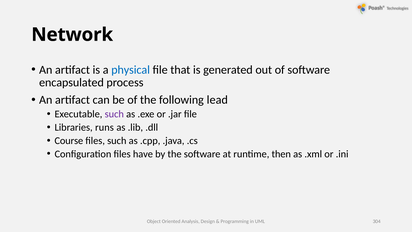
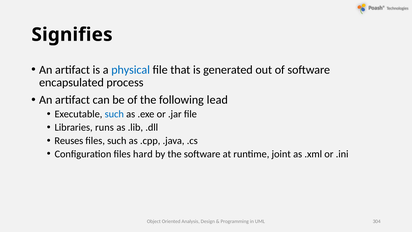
Network: Network -> Signifies
such at (114, 114) colour: purple -> blue
Course: Course -> Reuses
have: have -> hard
then: then -> joint
